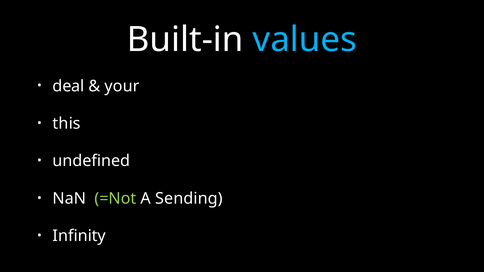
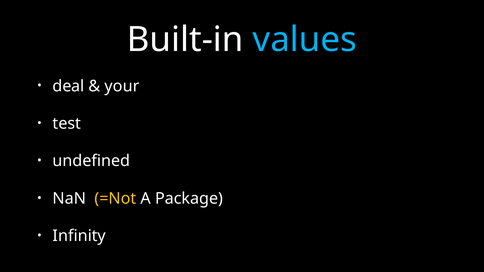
this: this -> test
=Not colour: light green -> yellow
Sending: Sending -> Package
